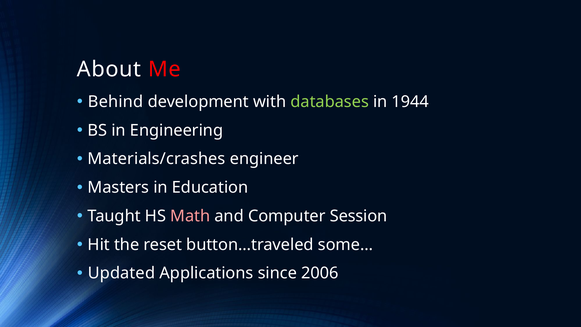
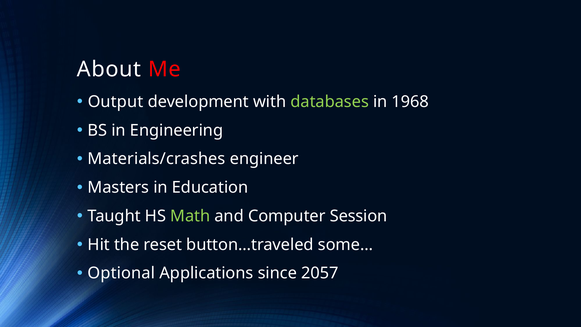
Behind: Behind -> Output
1944: 1944 -> 1968
Math colour: pink -> light green
Updated: Updated -> Optional
2006: 2006 -> 2057
